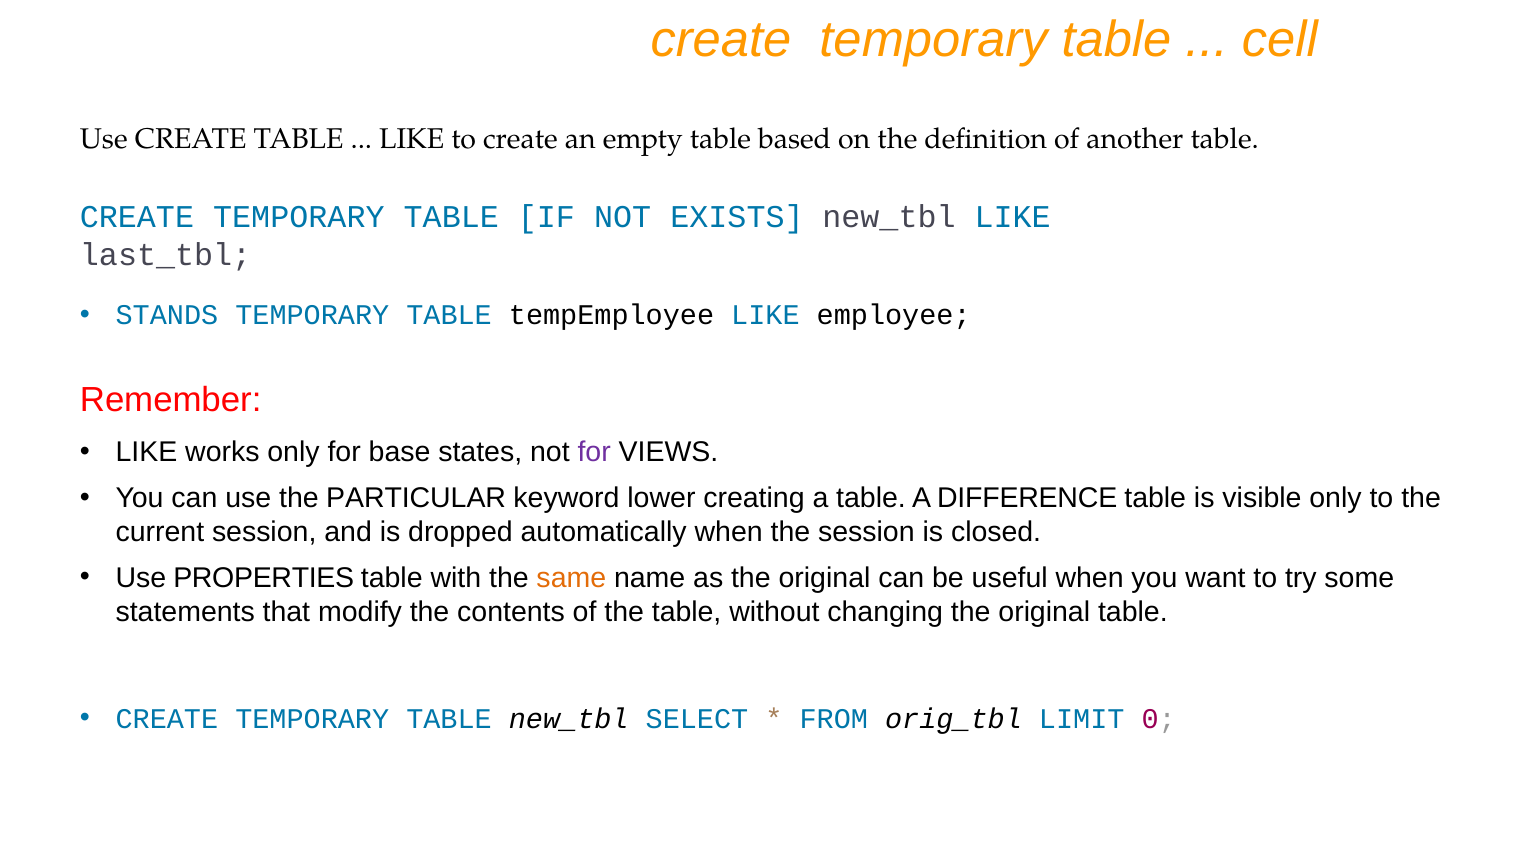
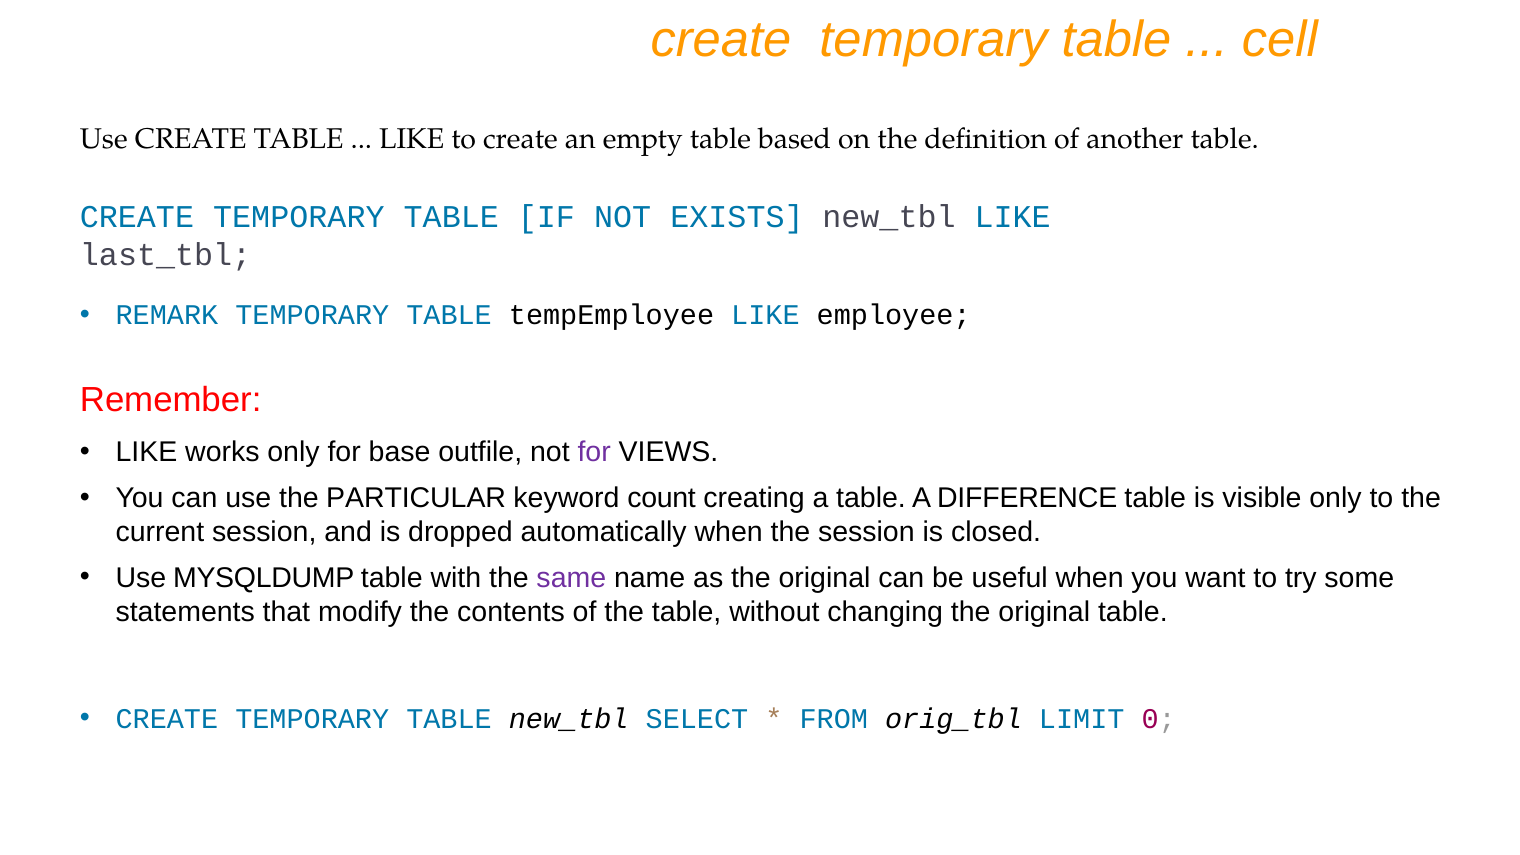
STANDS: STANDS -> REMARK
states: states -> outfile
lower: lower -> count
PROPERTIES: PROPERTIES -> MYSQLDUMP
same colour: orange -> purple
